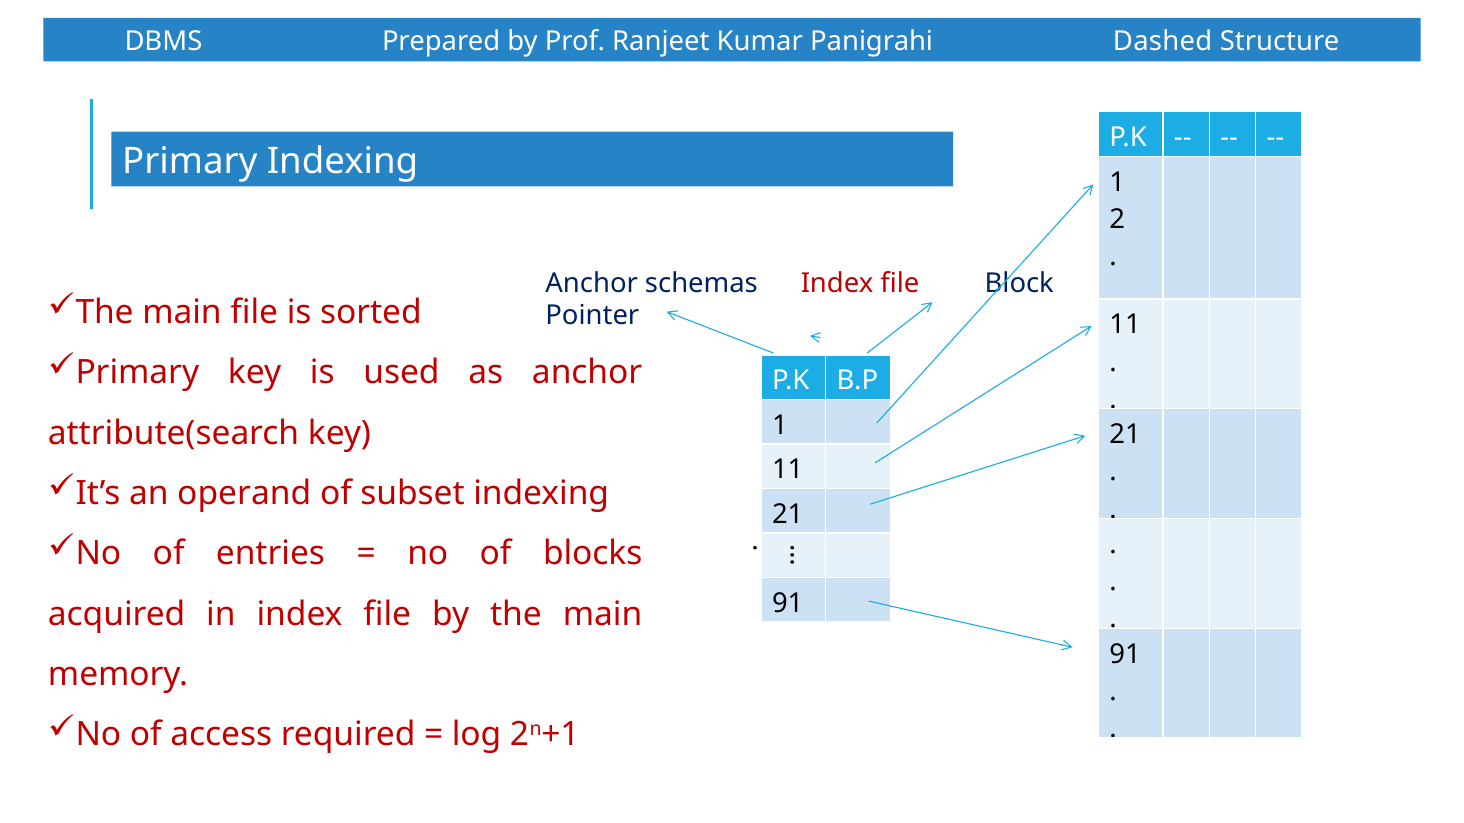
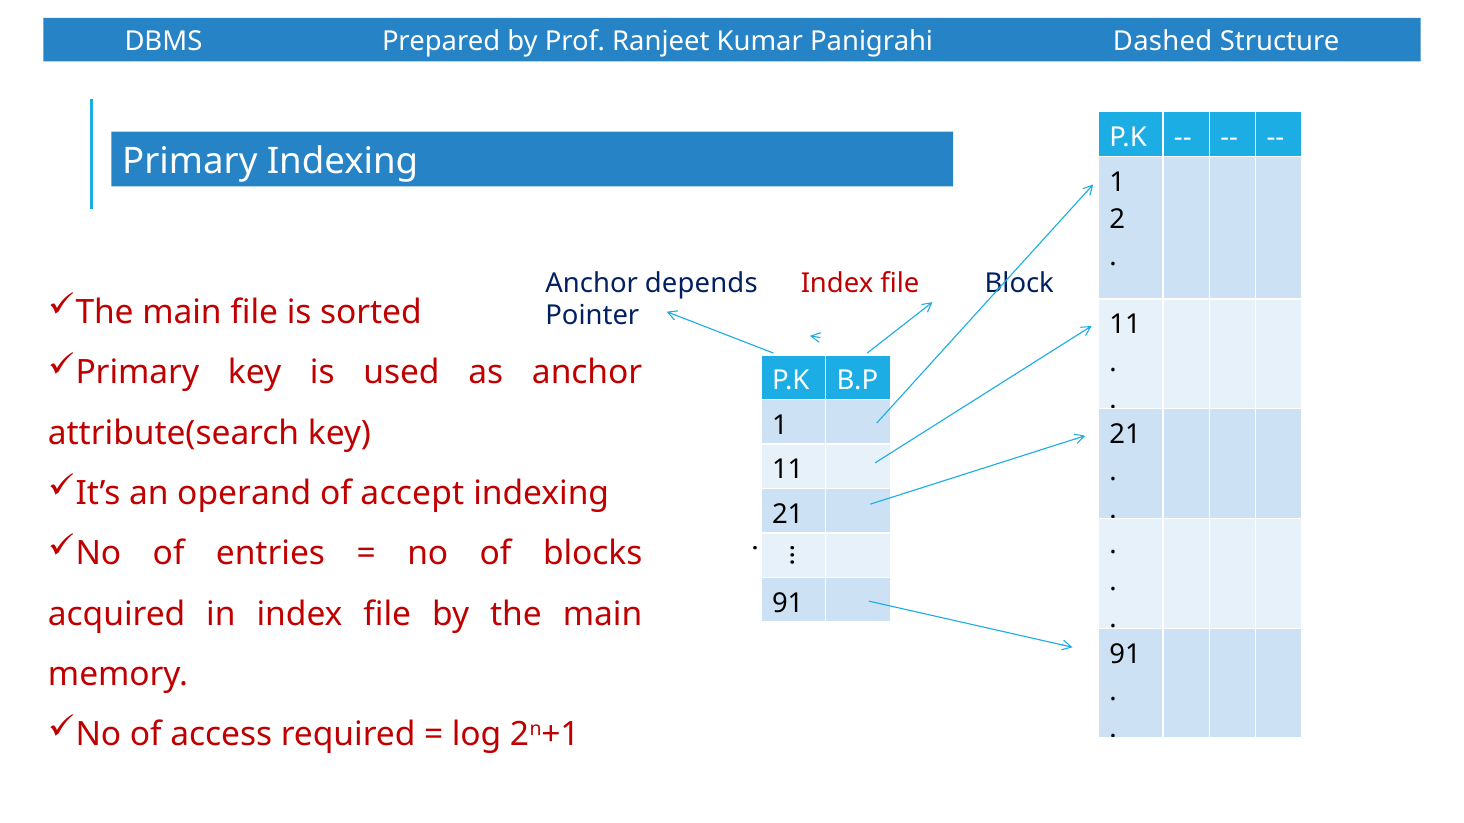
schemas: schemas -> depends
subset: subset -> accept
